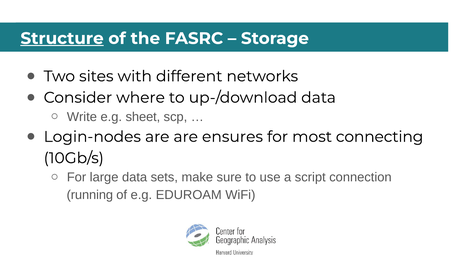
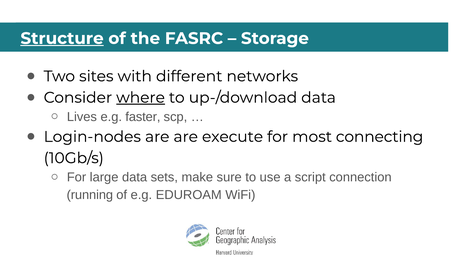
where underline: none -> present
Write: Write -> Lives
sheet: sheet -> faster
ensures: ensures -> execute
